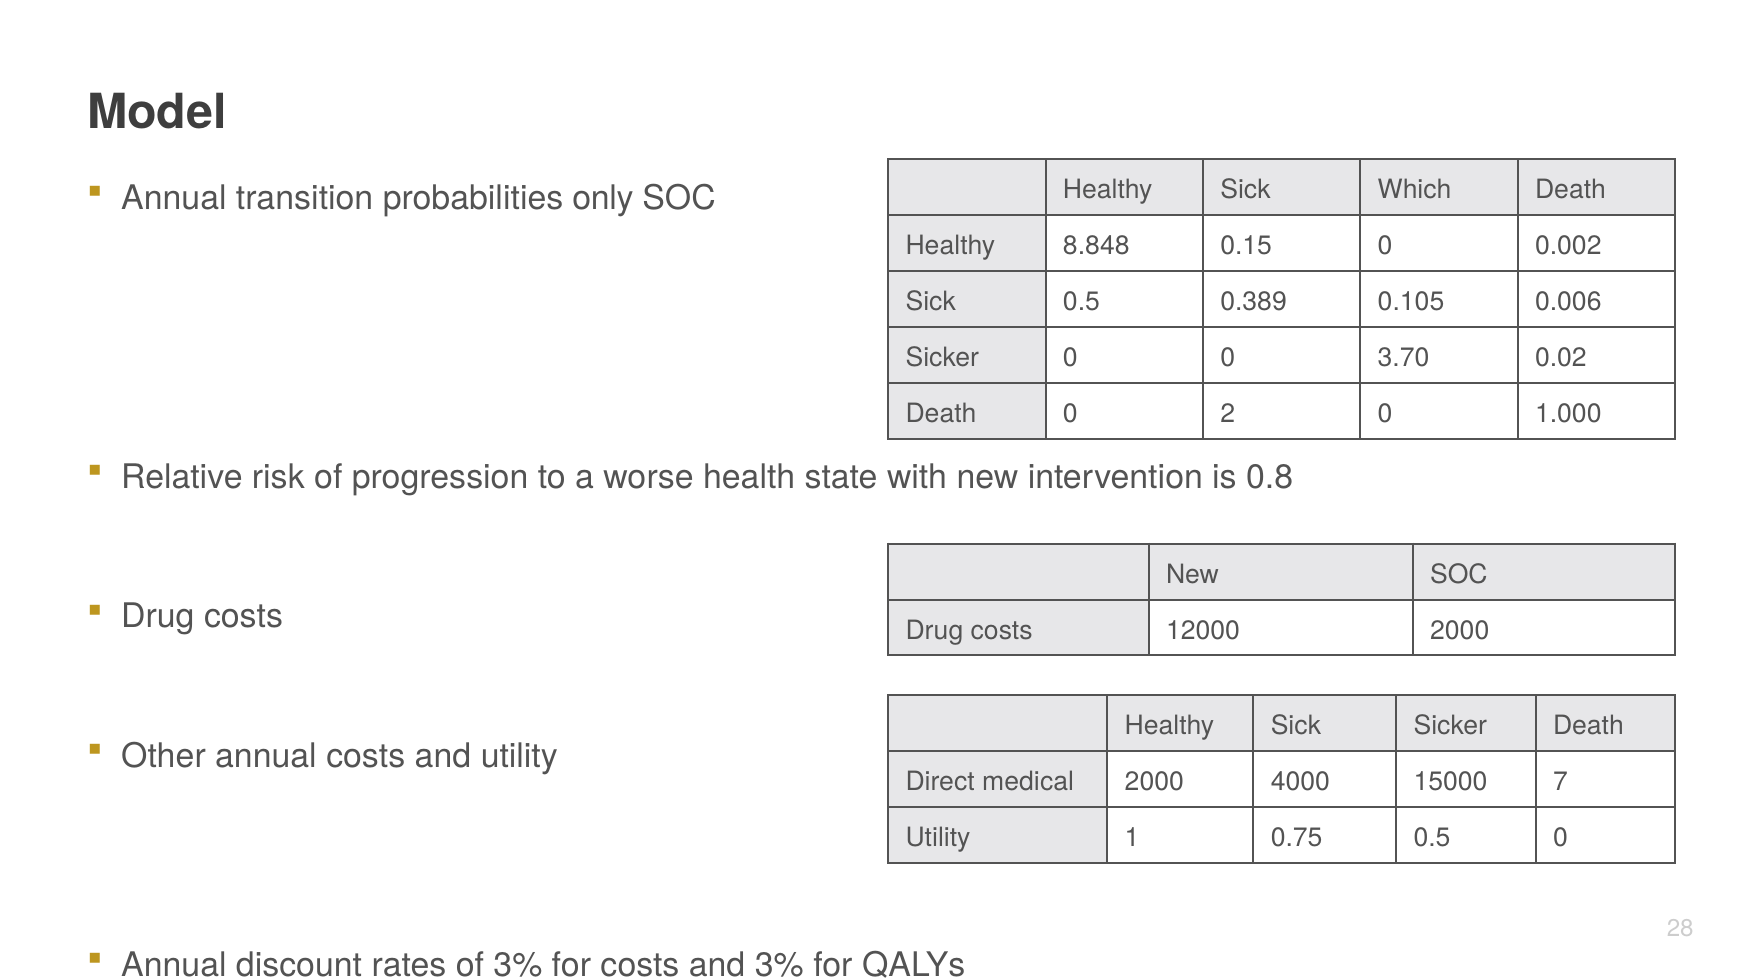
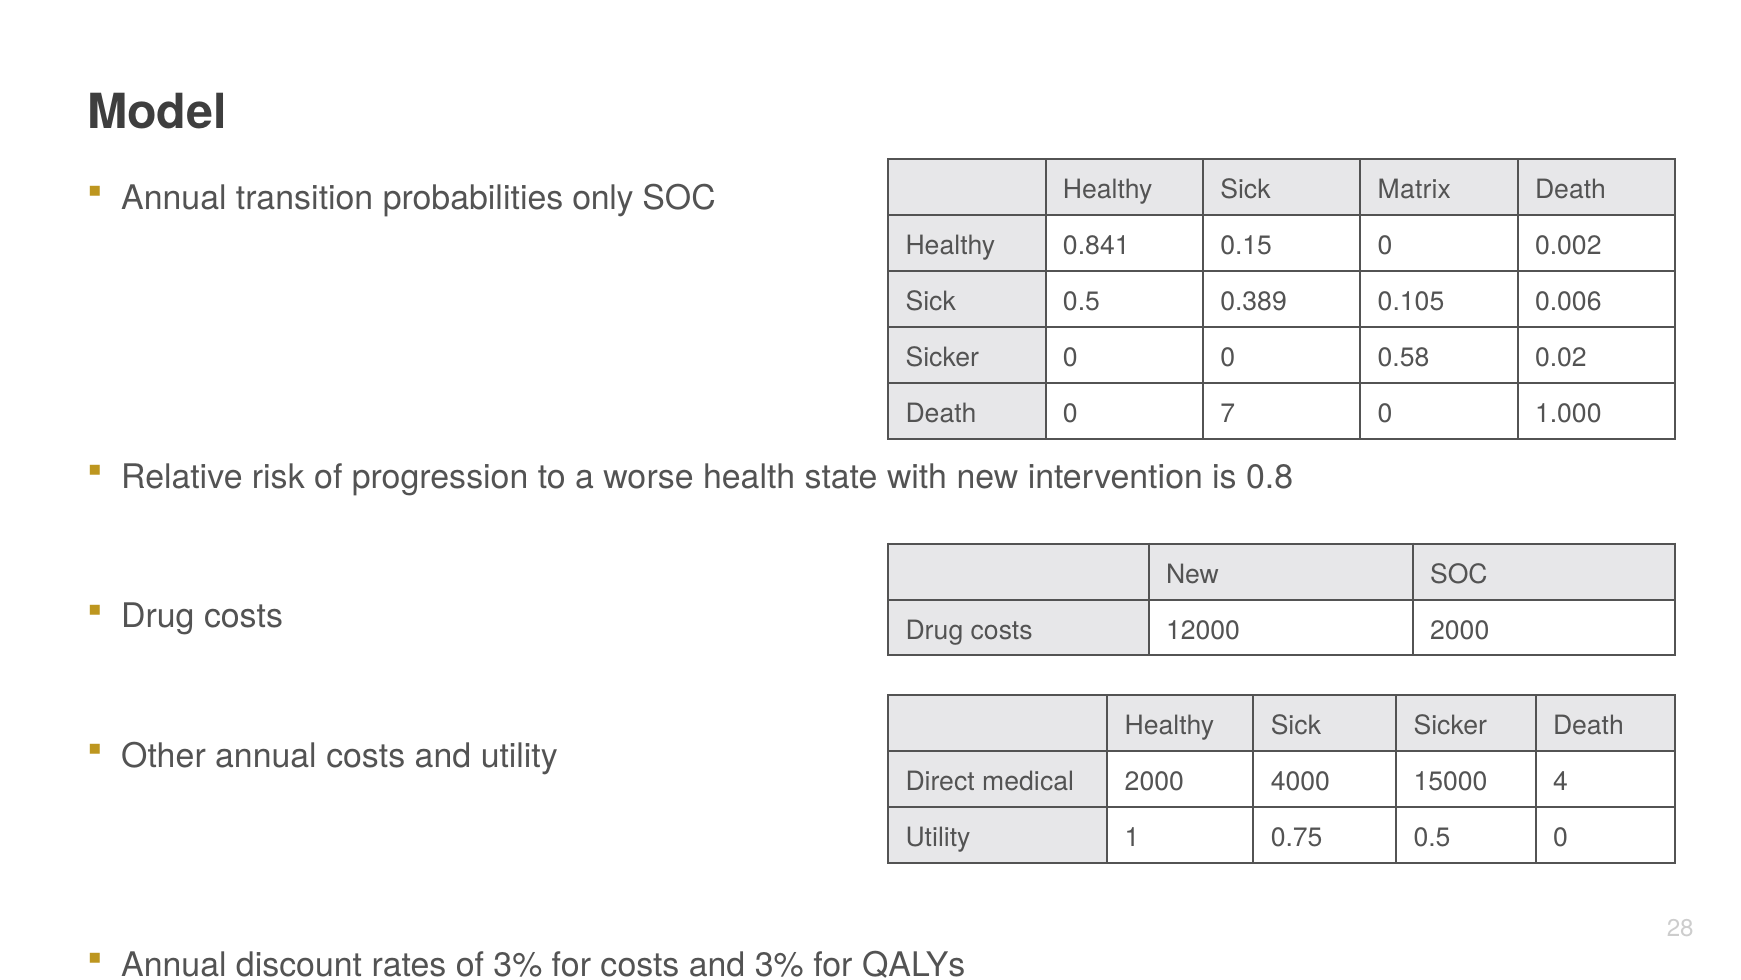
Which: Which -> Matrix
8.848: 8.848 -> 0.841
3.70: 3.70 -> 0.58
2: 2 -> 7
7: 7 -> 4
